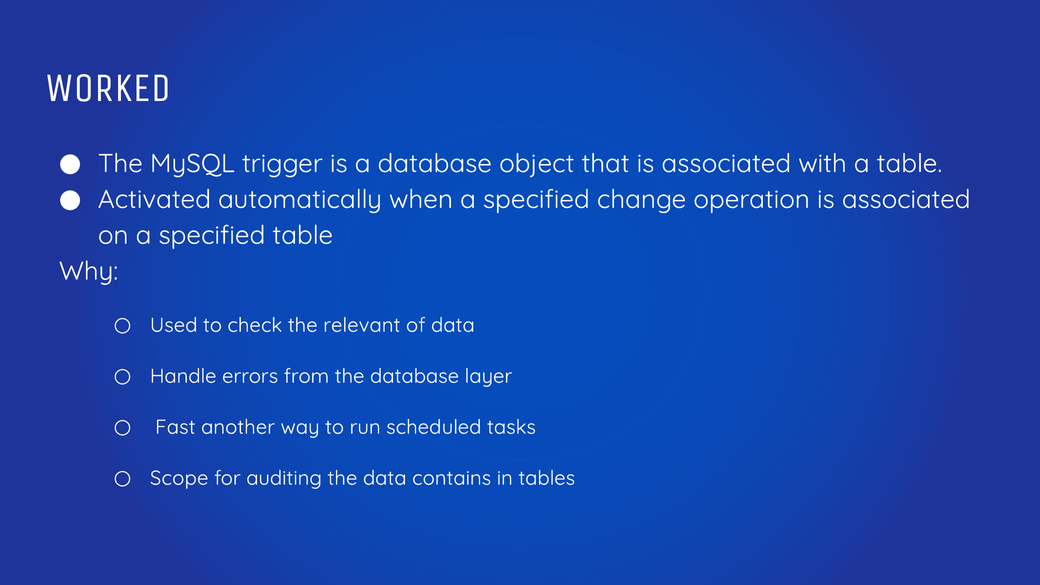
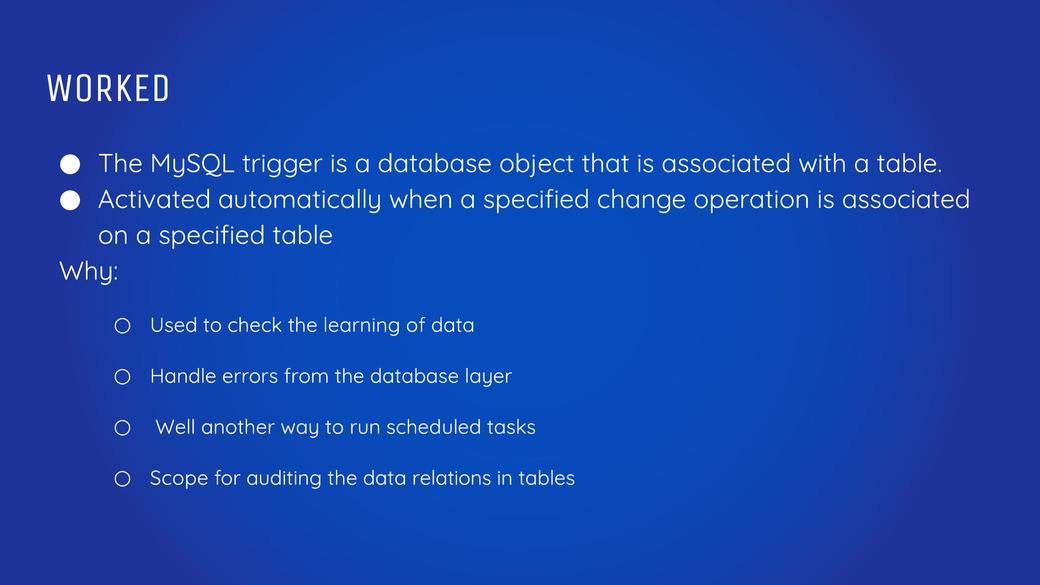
relevant: relevant -> learning
Fast: Fast -> Well
contains: contains -> relations
